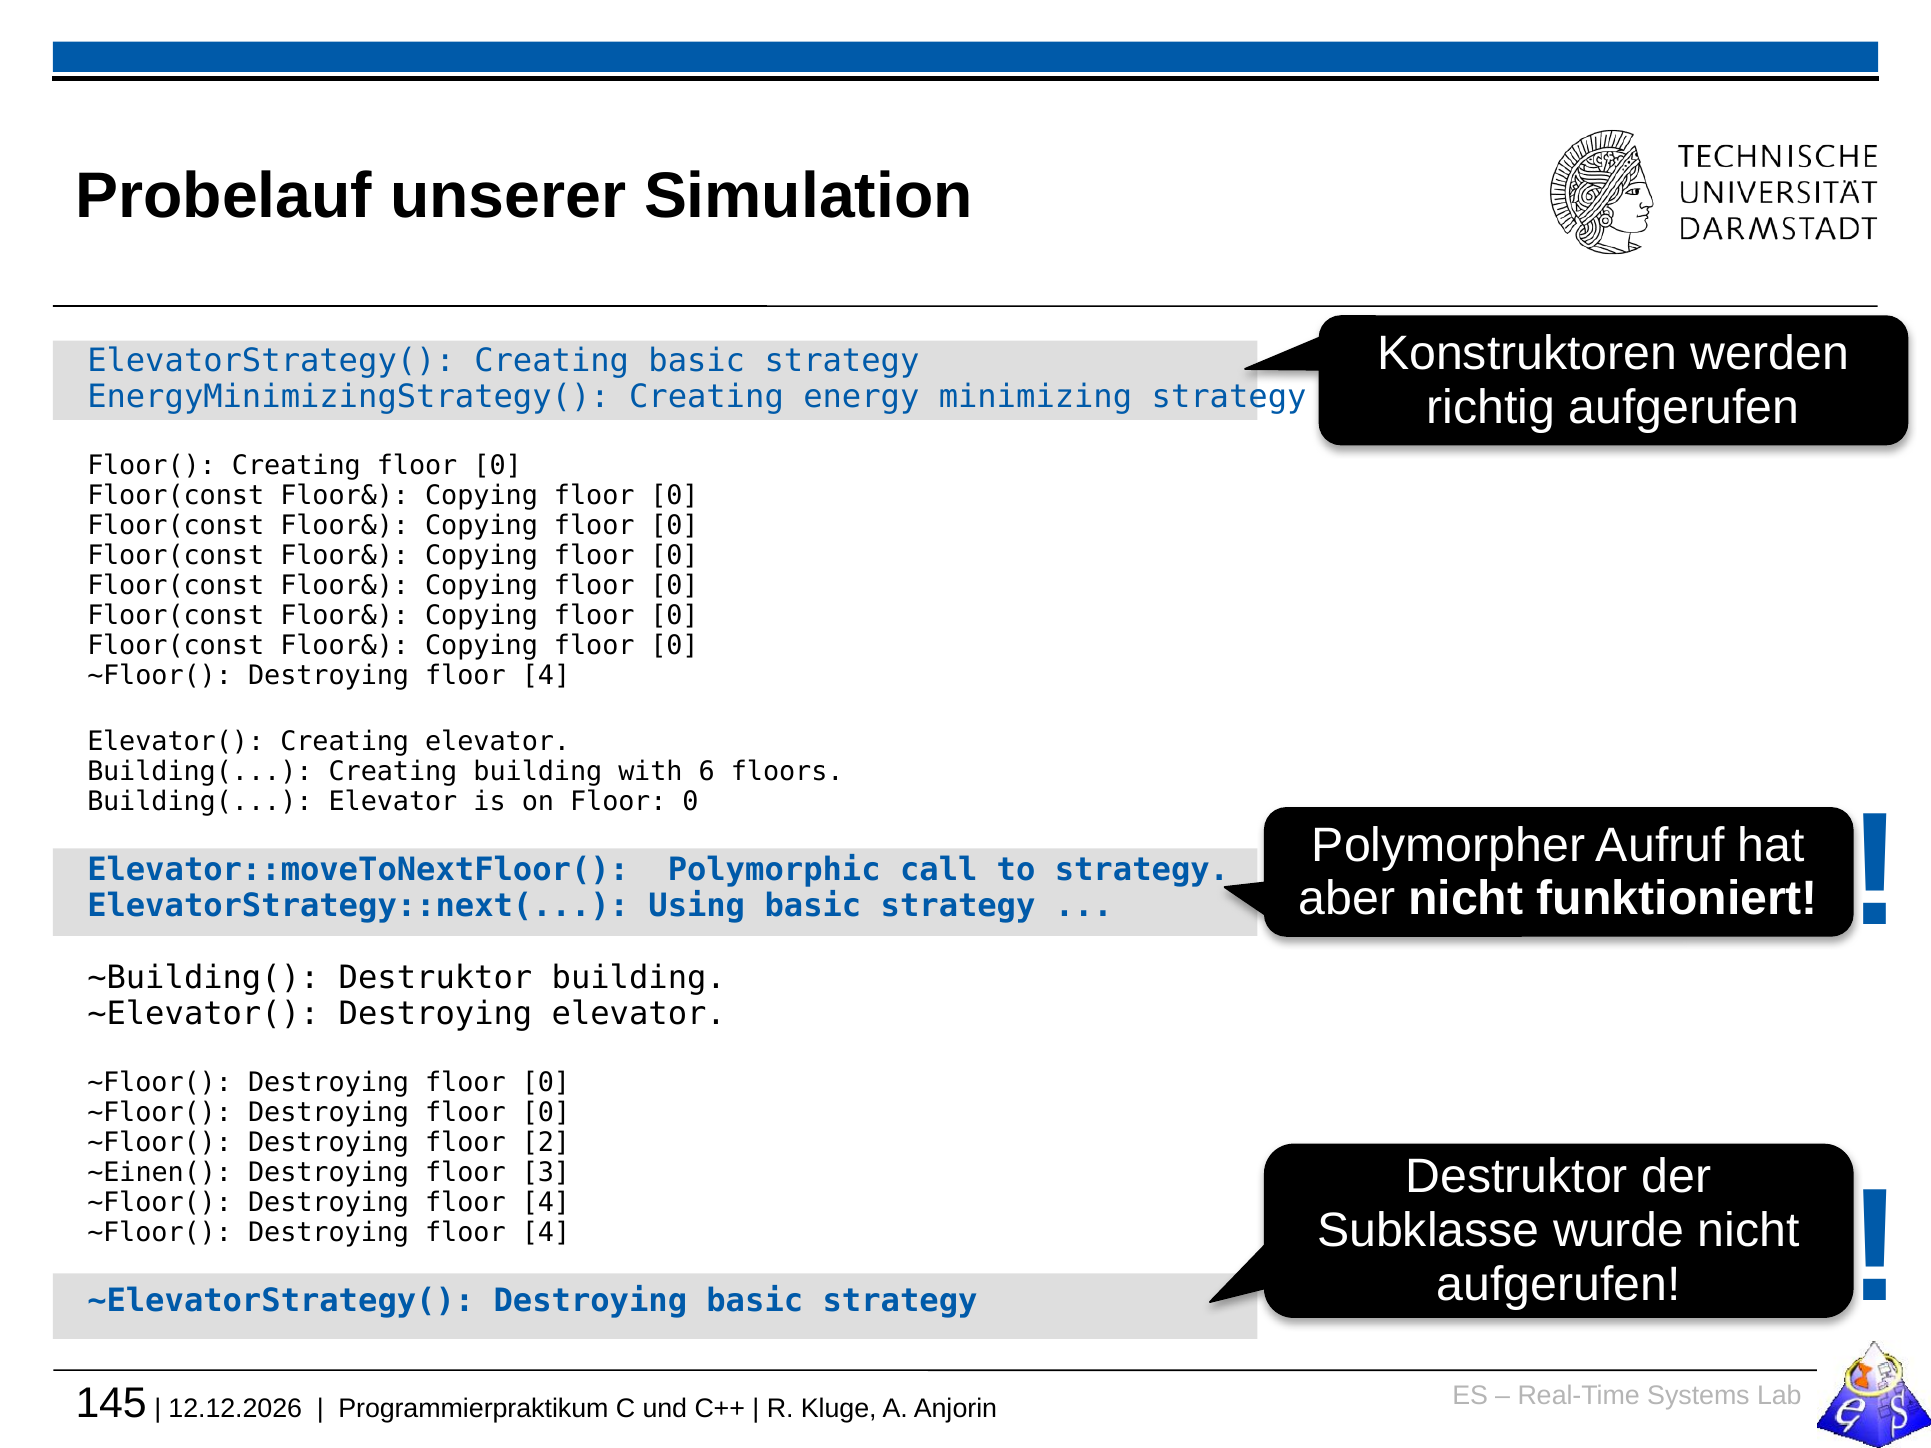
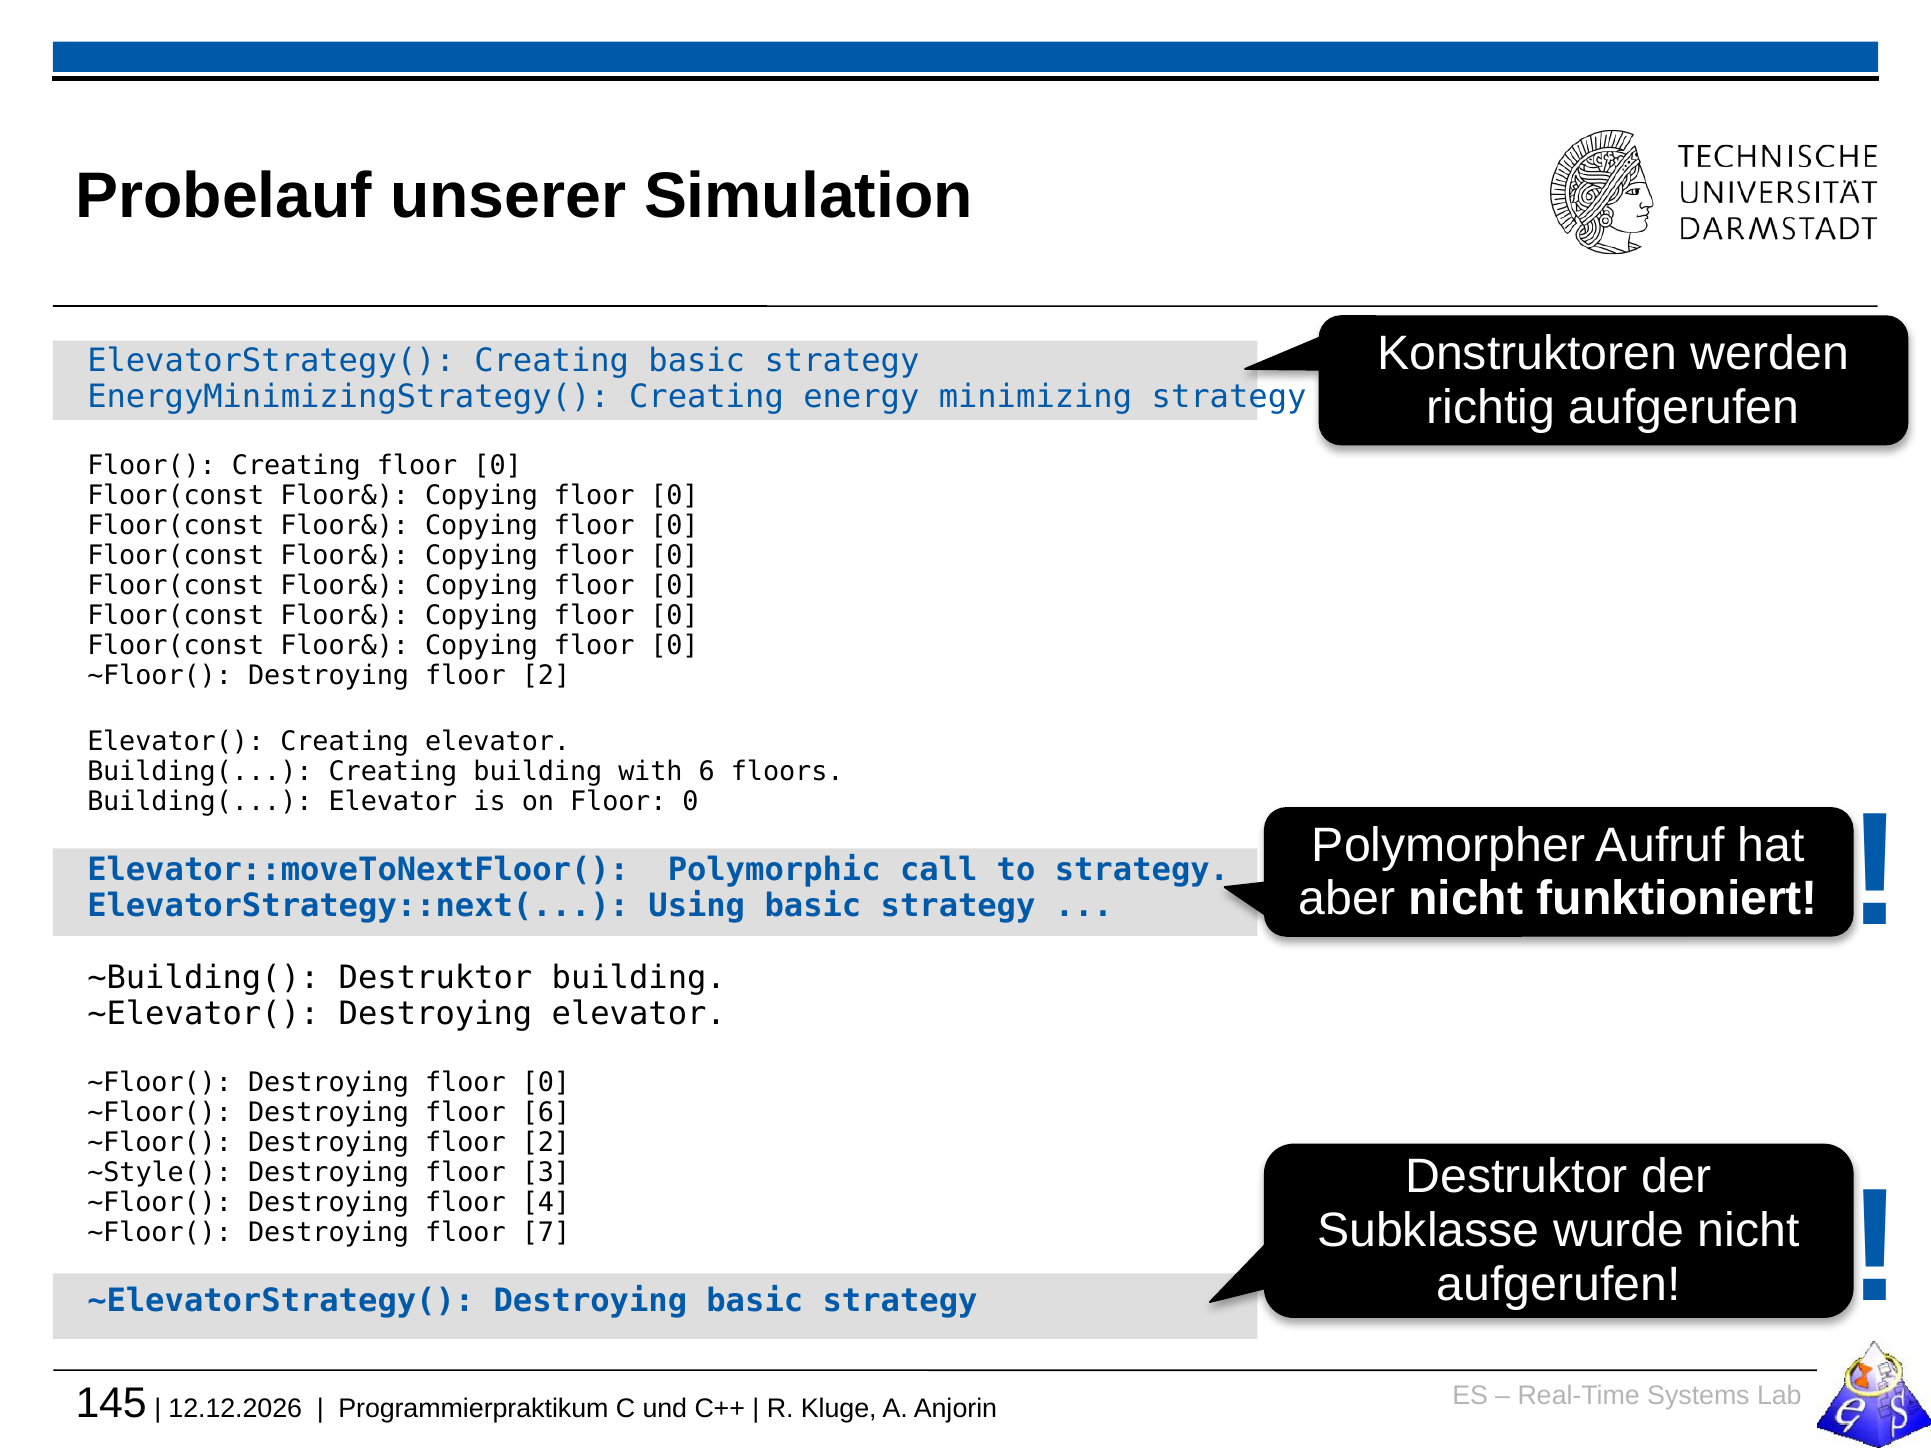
4 at (546, 676): 4 -> 2
0 at (546, 1113): 0 -> 6
~Einen(: ~Einen( -> ~Style(
4 at (546, 1232): 4 -> 7
